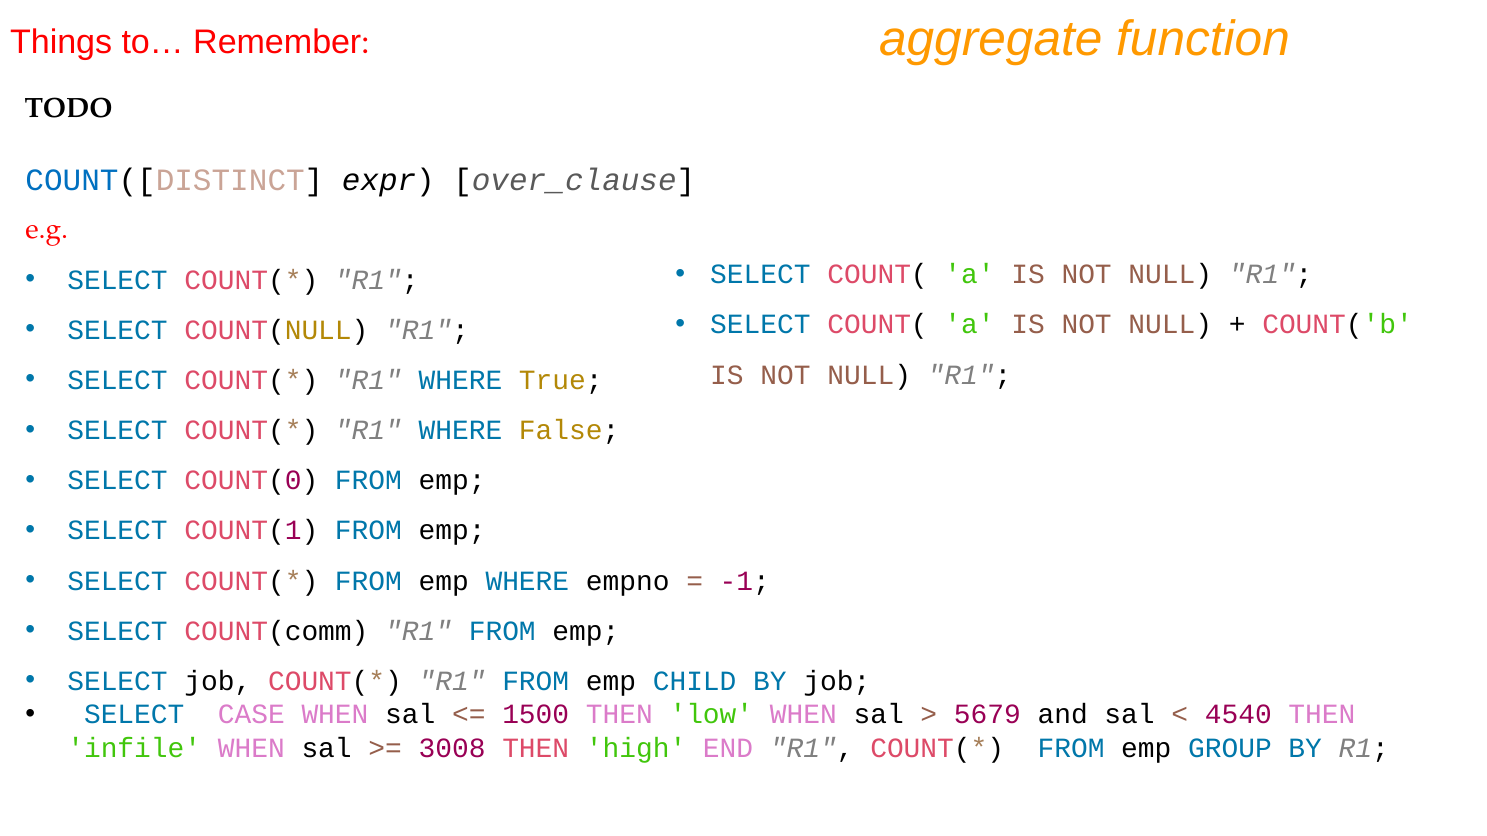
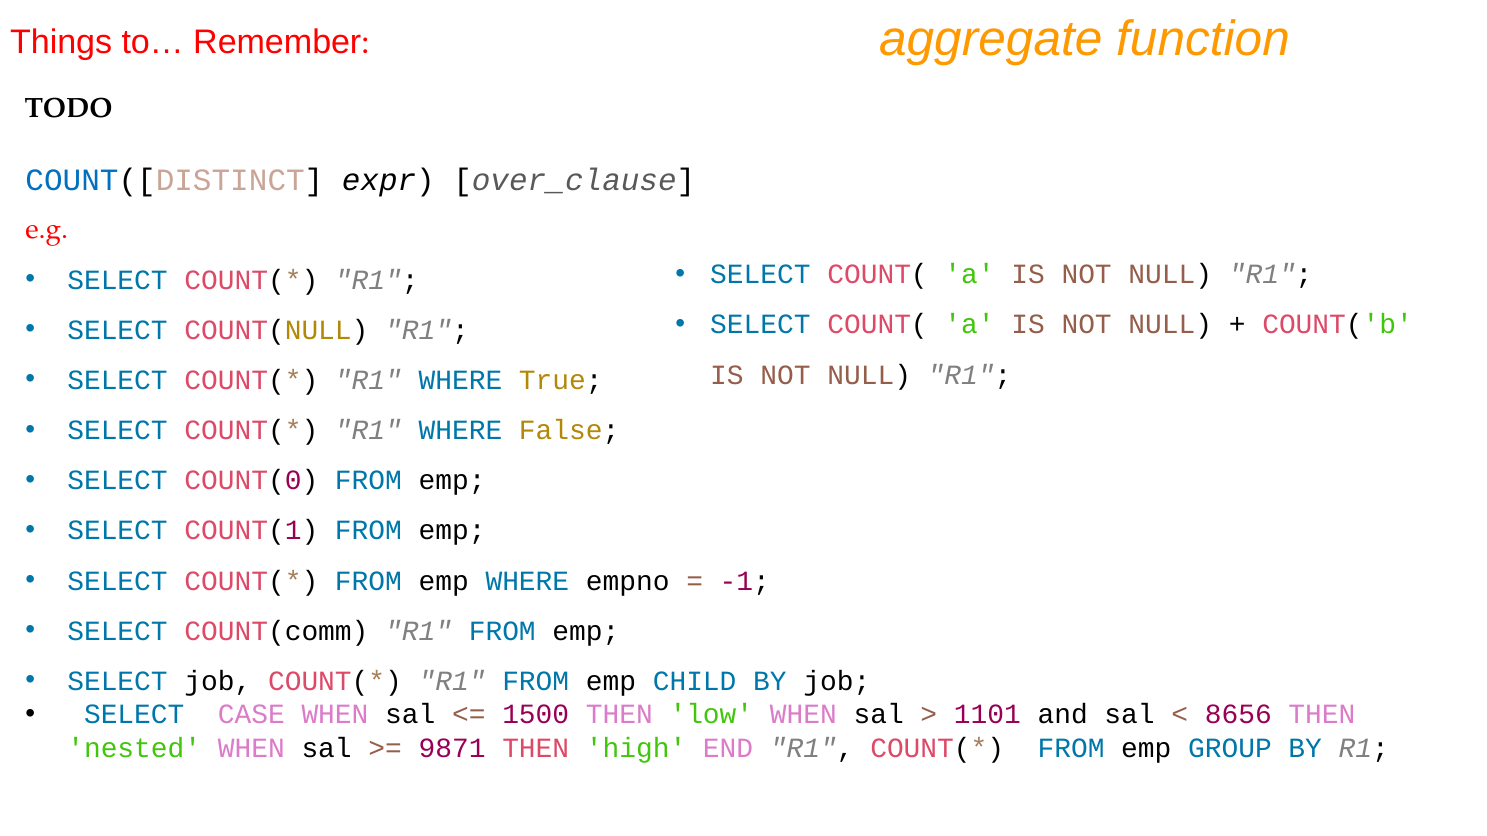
5679: 5679 -> 1101
4540: 4540 -> 8656
infile: infile -> nested
3008: 3008 -> 9871
